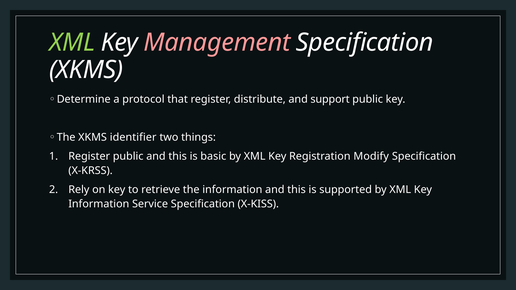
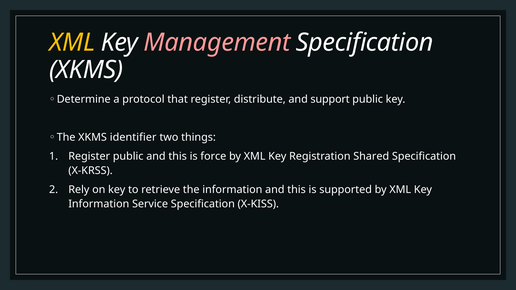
XML at (72, 43) colour: light green -> yellow
basic: basic -> force
Modify: Modify -> Shared
